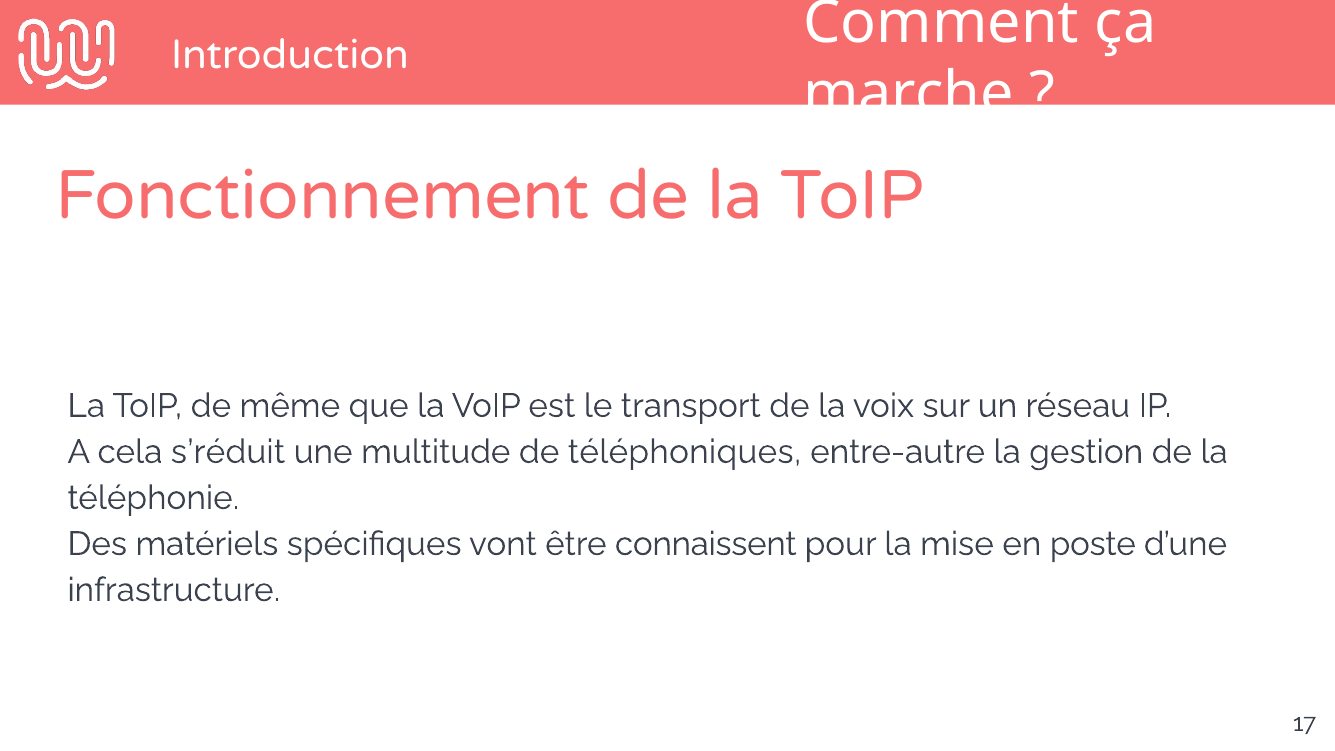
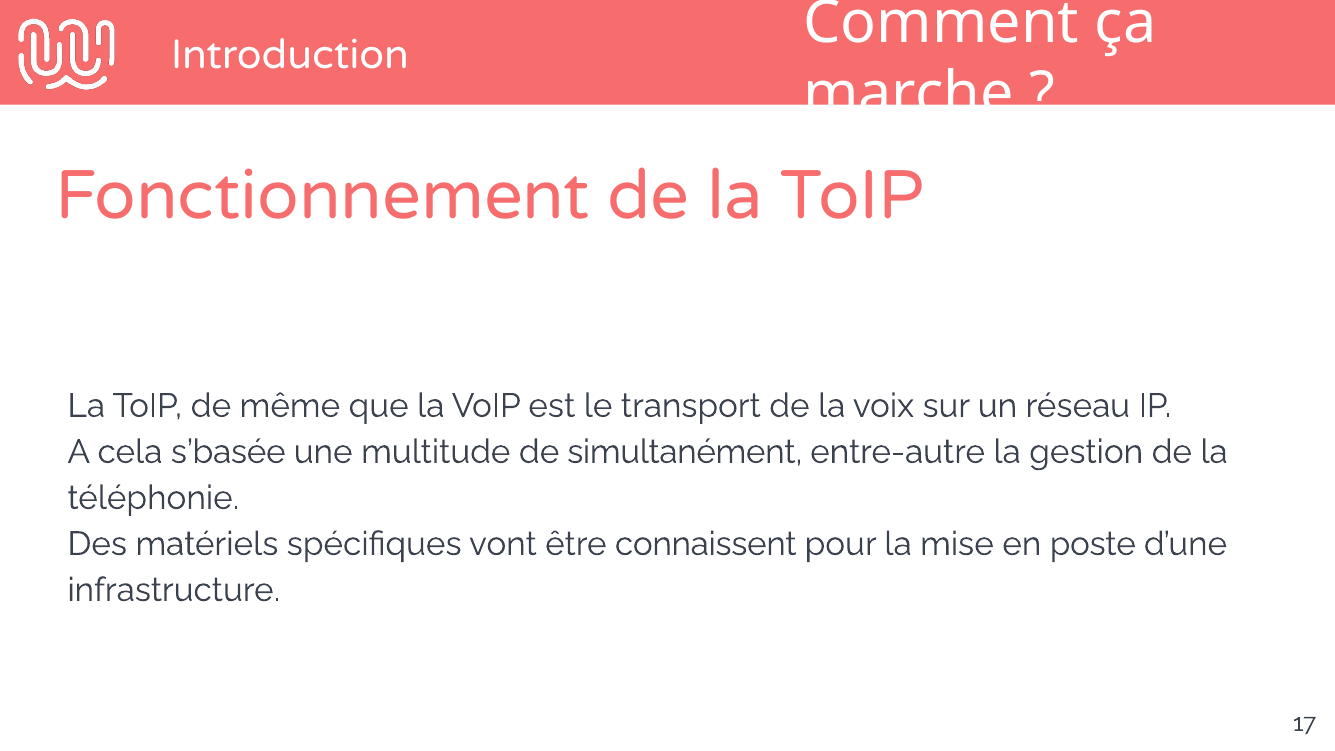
s’réduit: s’réduit -> s’basée
téléphoniques: téléphoniques -> simultanément
